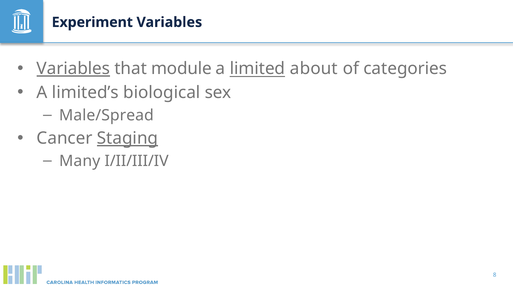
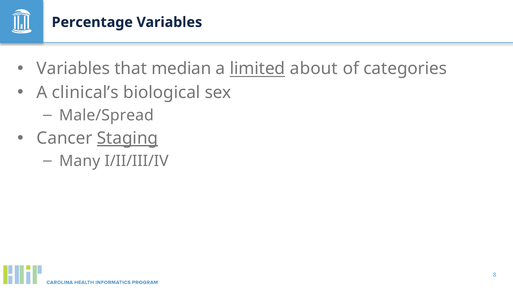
Experiment: Experiment -> Percentage
Variables at (73, 69) underline: present -> none
module: module -> median
limited’s: limited’s -> clinical’s
